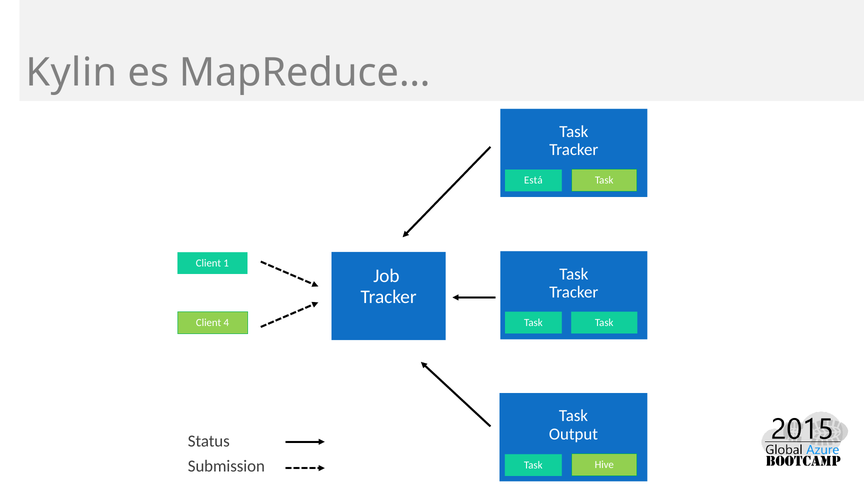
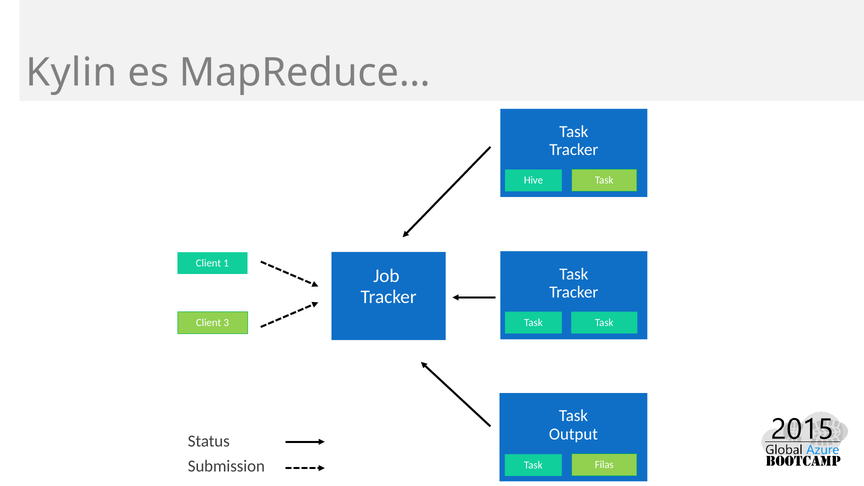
Está: Está -> Hive
4: 4 -> 3
Hive: Hive -> Filas
